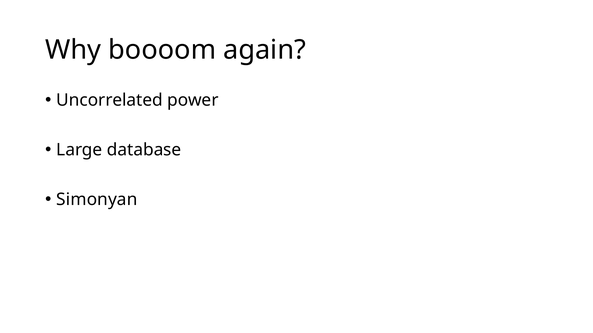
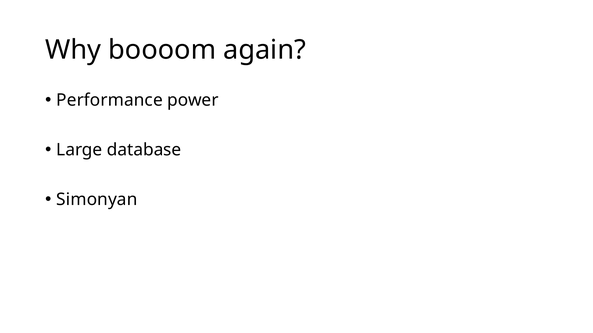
Uncorrelated: Uncorrelated -> Performance
